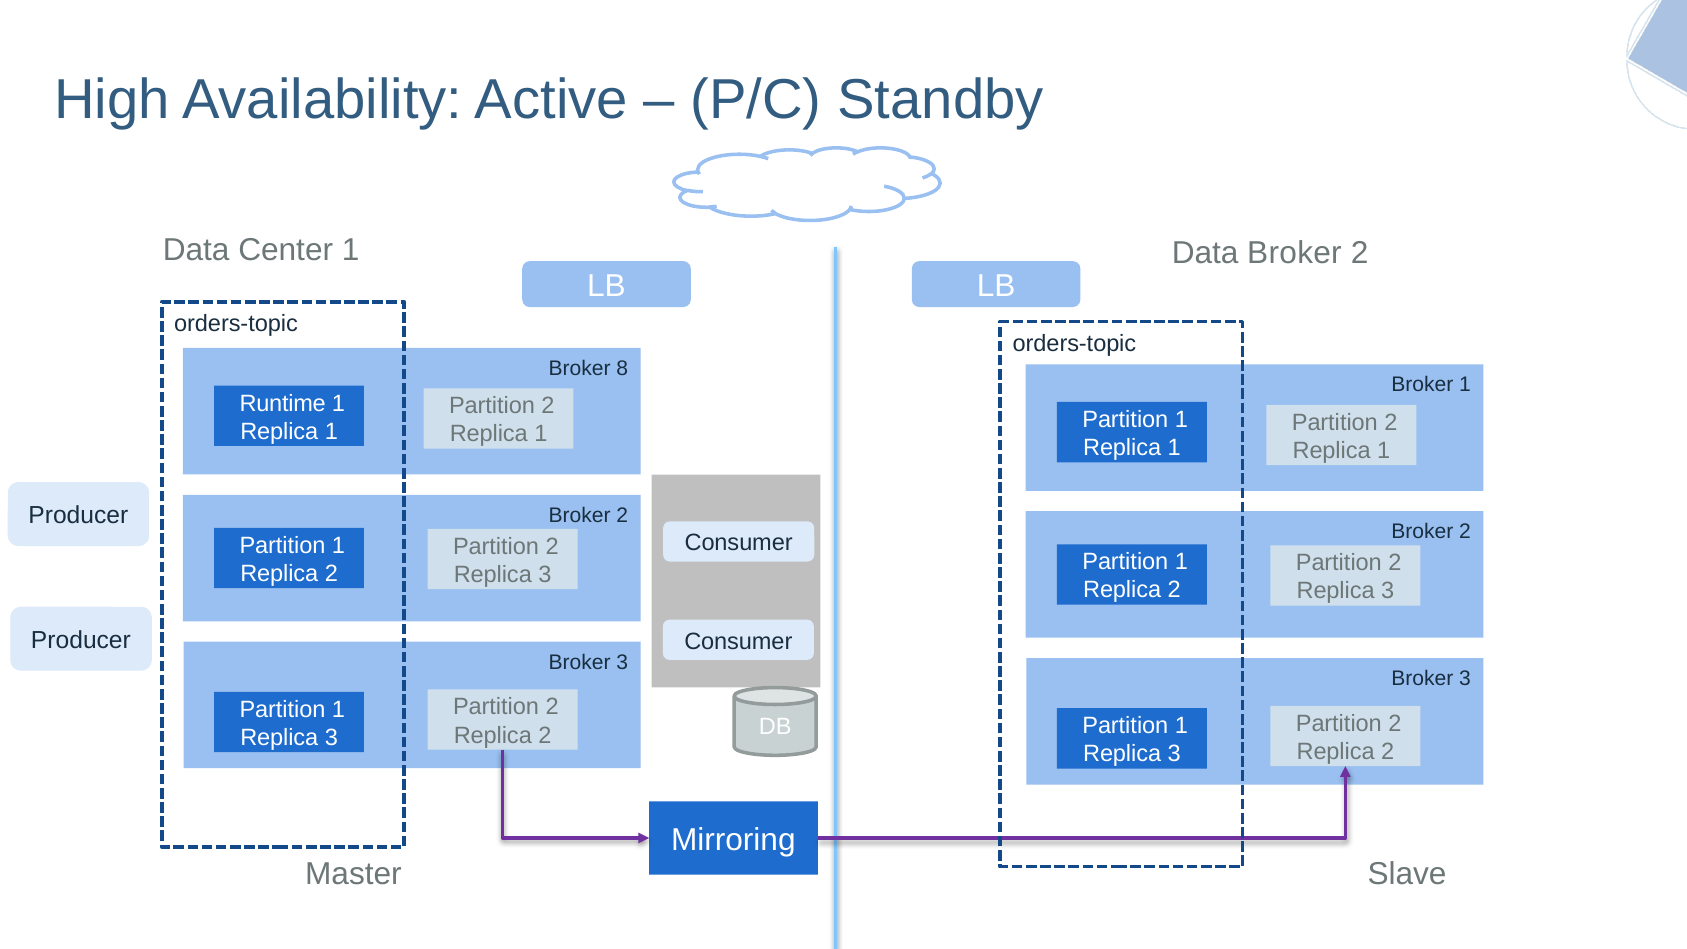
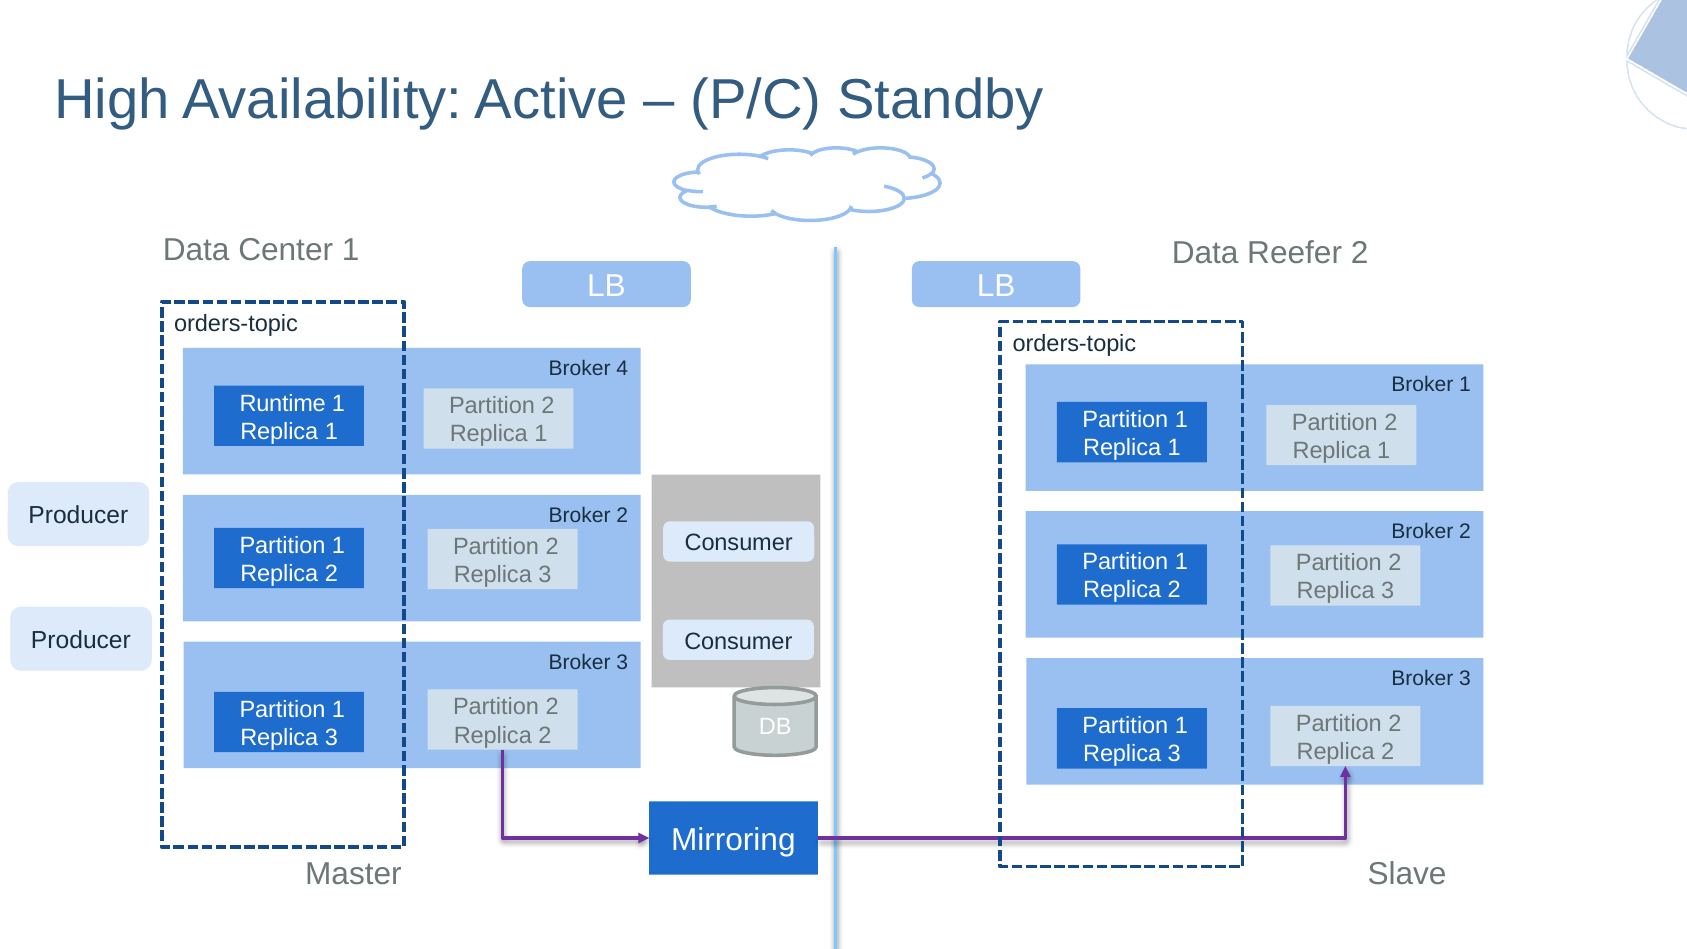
Data Broker: Broker -> Reefer
8: 8 -> 4
